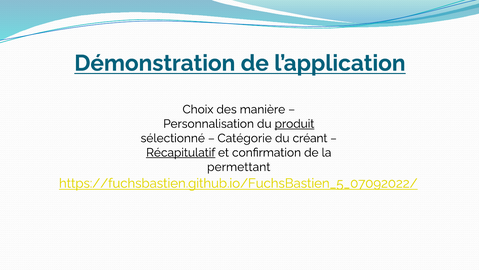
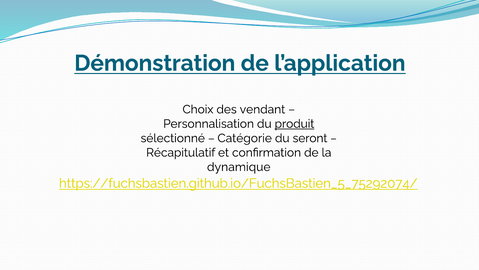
manière: manière -> vendant
créant: créant -> seront
Récapitulatif underline: present -> none
permettant: permettant -> dynamique
https://fuchsbastien.github.io/FuchsBastien_5_07092022/: https://fuchsbastien.github.io/FuchsBastien_5_07092022/ -> https://fuchsbastien.github.io/FuchsBastien_5_75292074/
